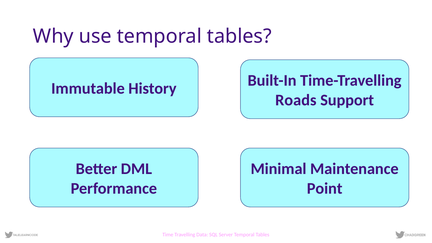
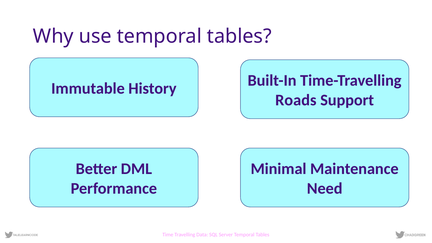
Point: Point -> Need
